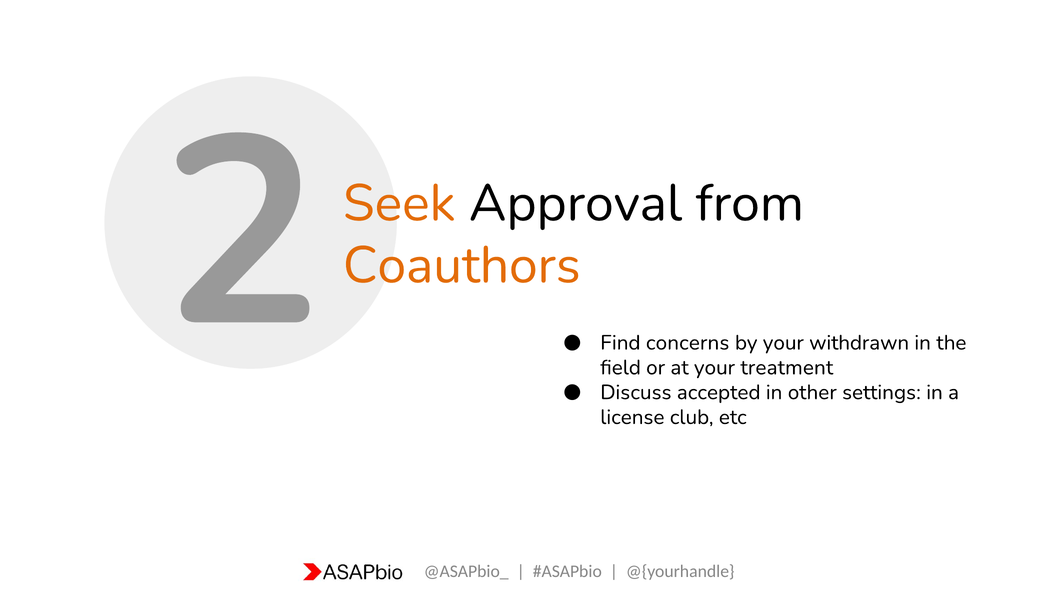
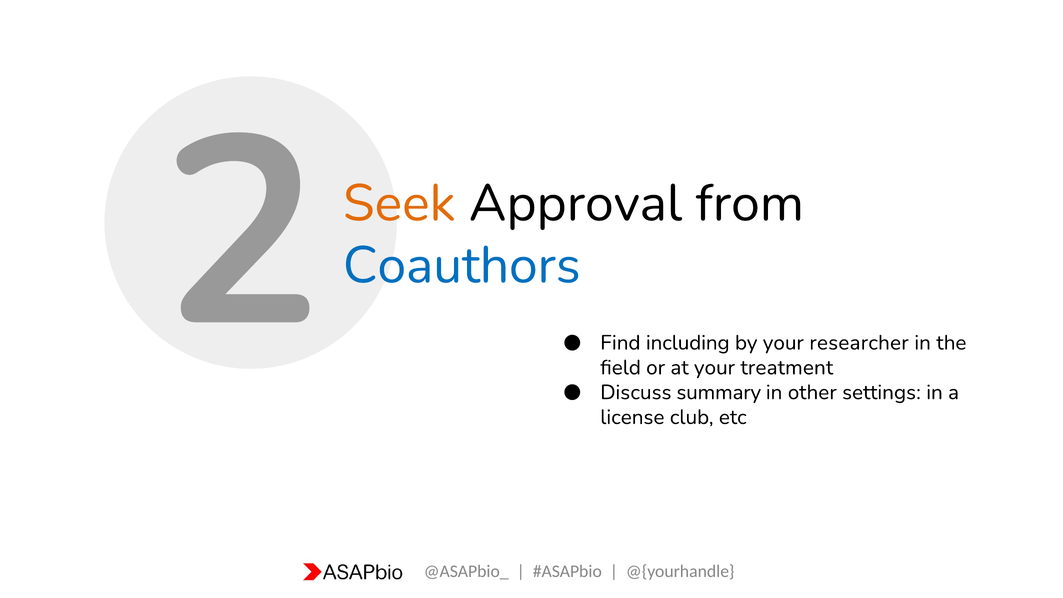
concerns: concerns -> including
withdrawn: withdrawn -> researcher
Coauthors colour: orange -> blue
accepted: accepted -> summary
